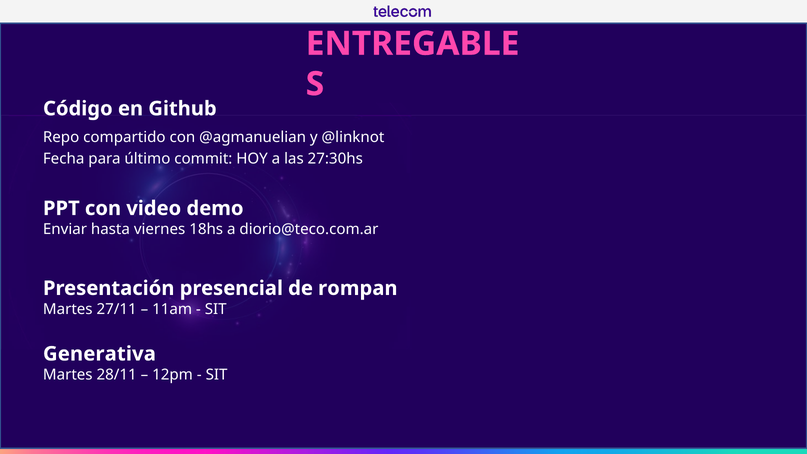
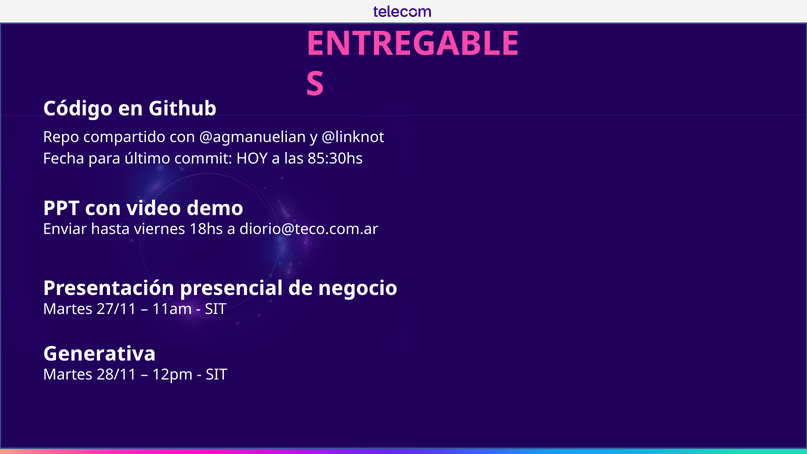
27:30hs: 27:30hs -> 85:30hs
rompan: rompan -> negocio
